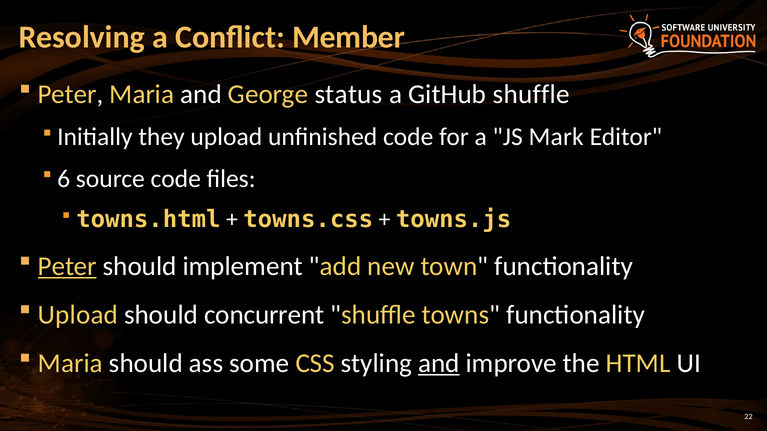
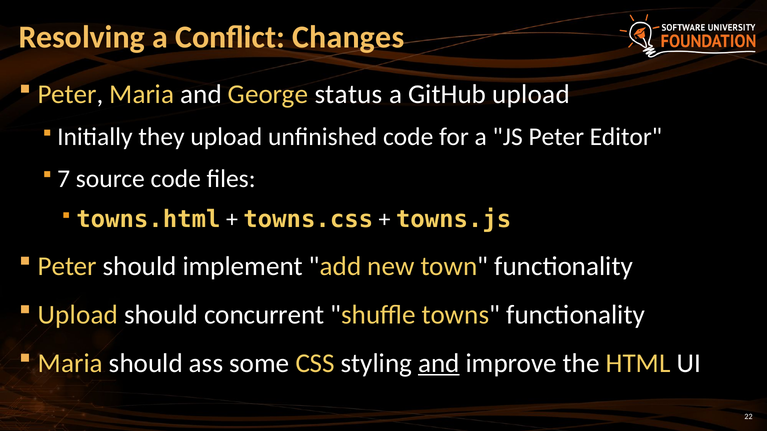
Member: Member -> Changes
GitHub shuffle: shuffle -> upload
JS Mark: Mark -> Peter
6: 6 -> 7
Peter at (67, 267) underline: present -> none
